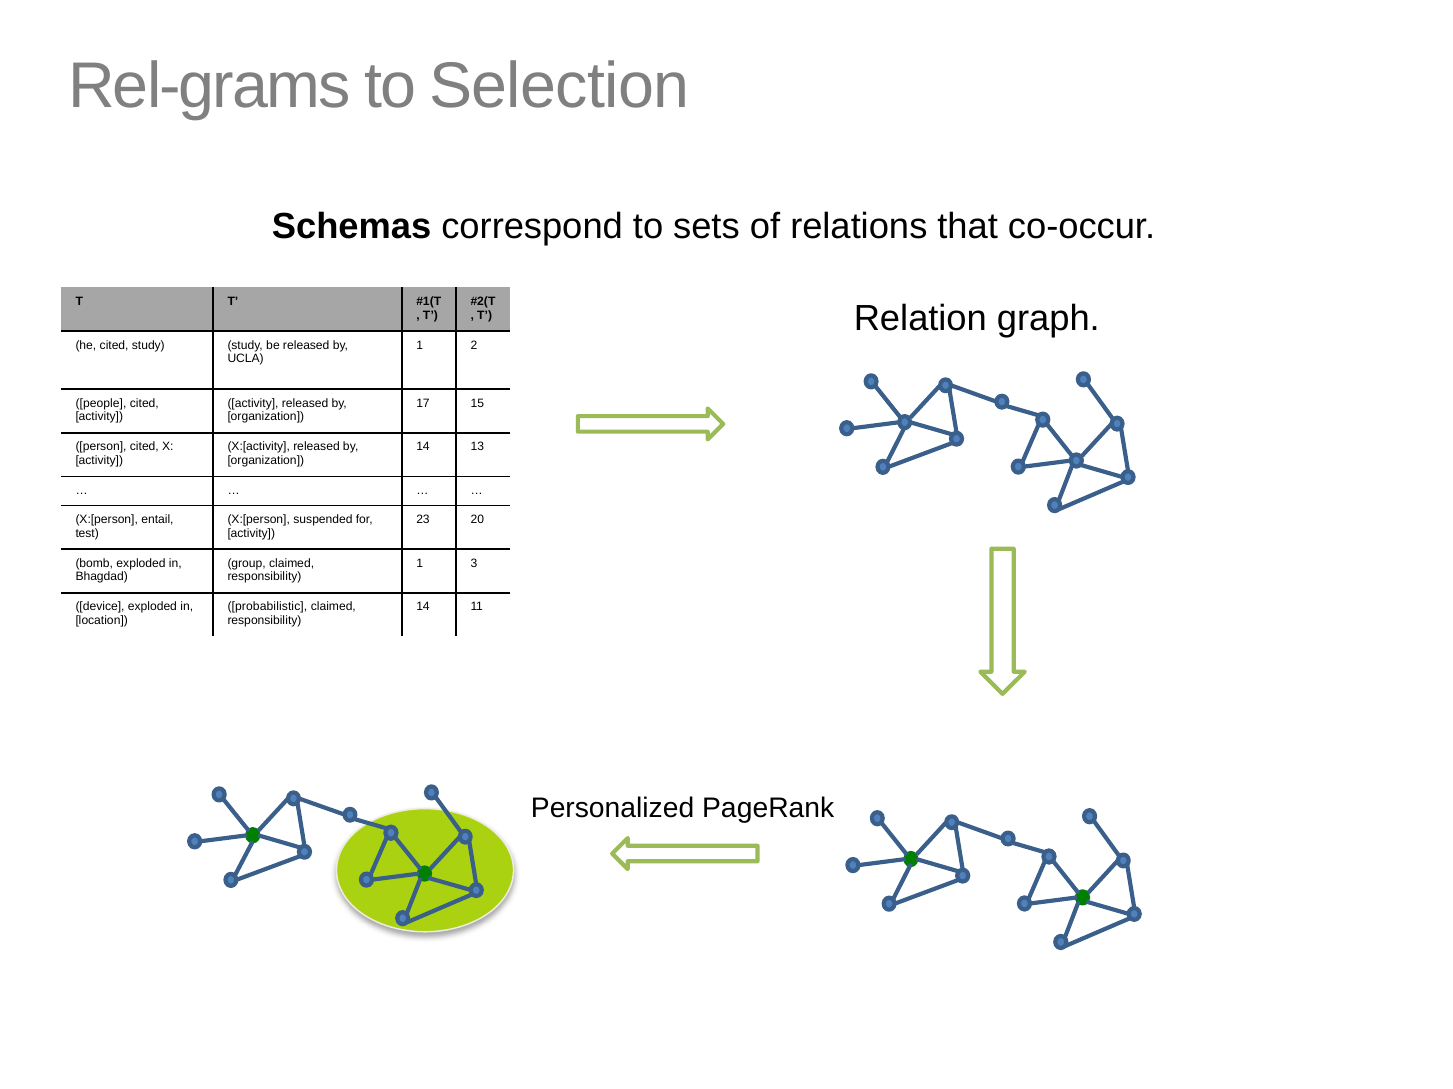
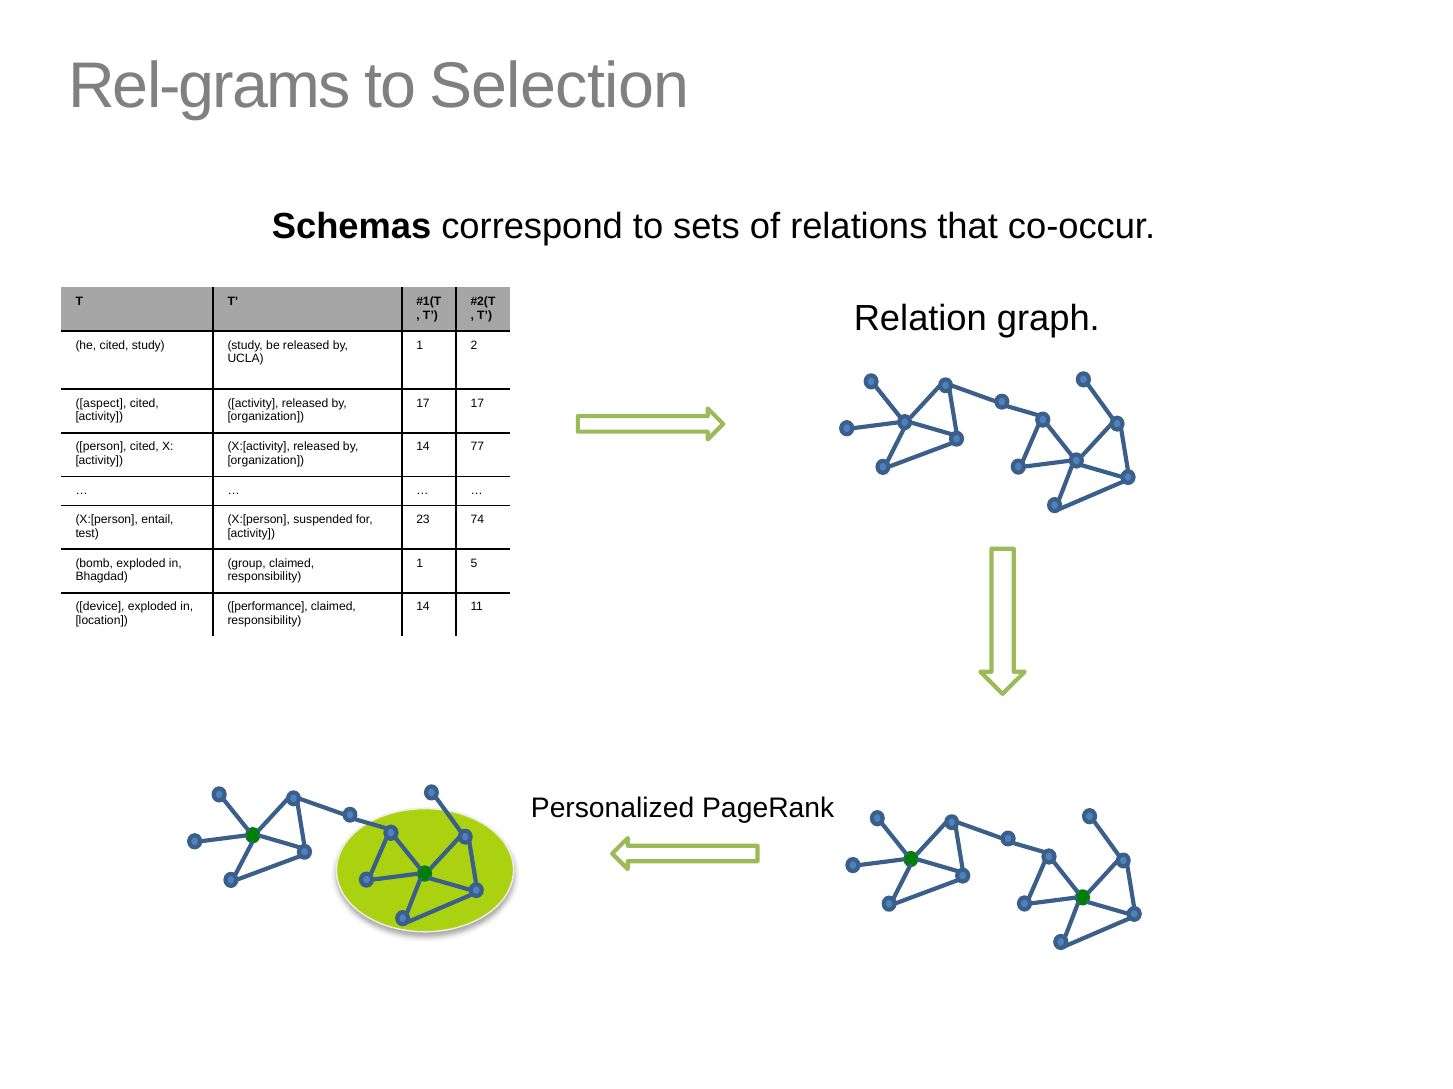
people: people -> aspect
17 15: 15 -> 17
13: 13 -> 77
20: 20 -> 74
3: 3 -> 5
probabilistic: probabilistic -> performance
